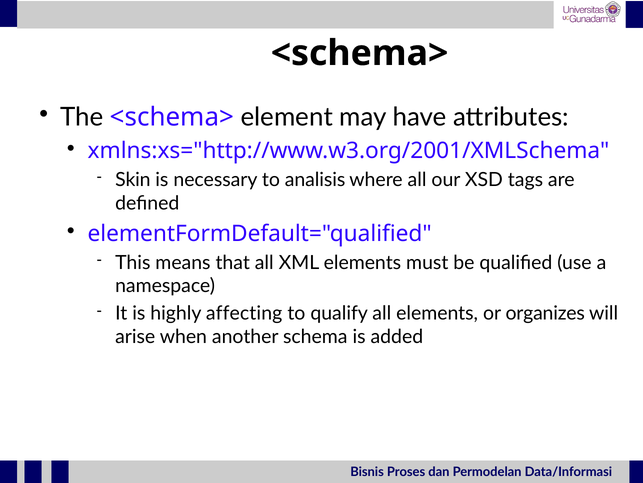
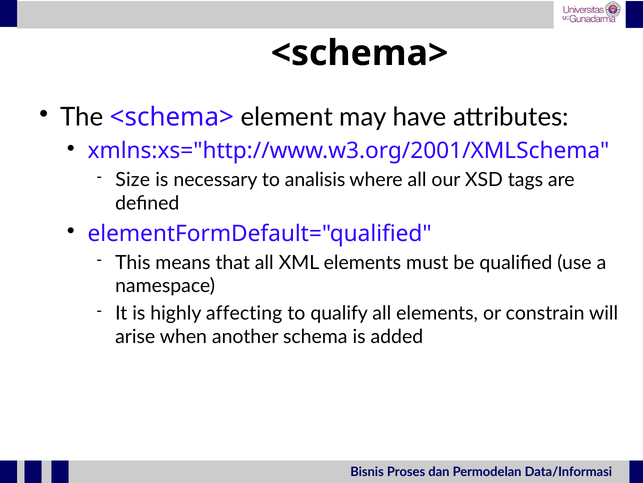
Skin: Skin -> Size
organizes: organizes -> constrain
